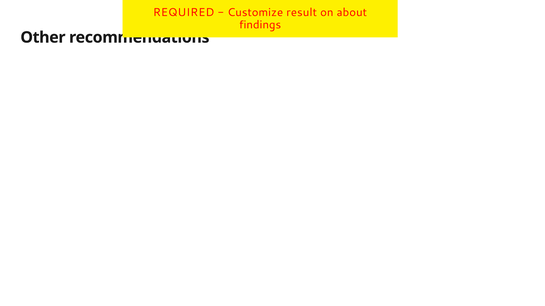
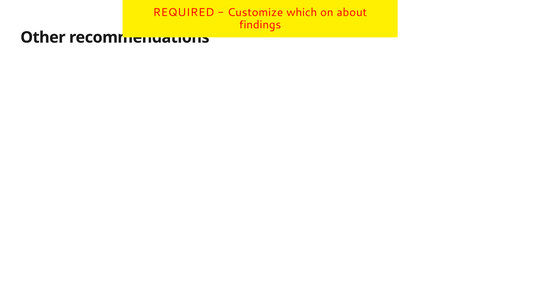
result: result -> which
